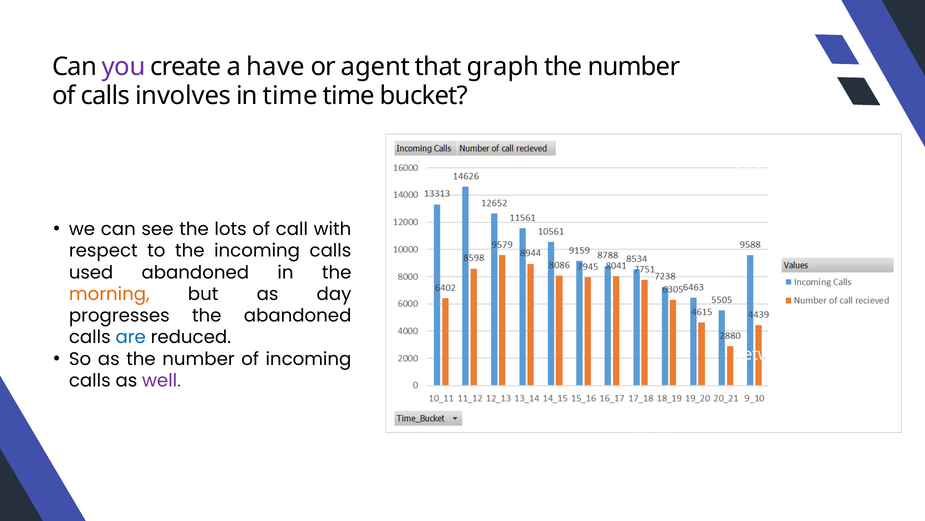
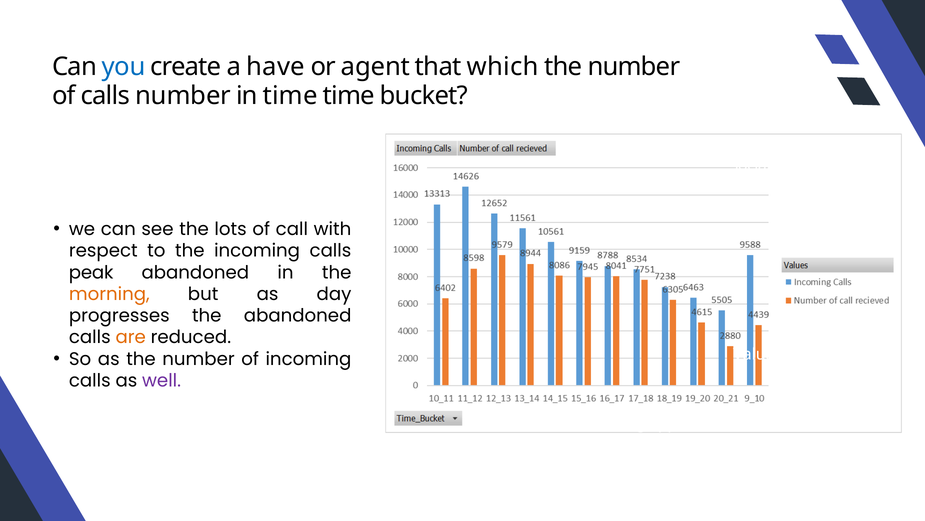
you colour: purple -> blue
graph: graph -> which
calls involves: involves -> number
used: used -> peak
are colour: blue -> orange
Between: Between -> Valuable
